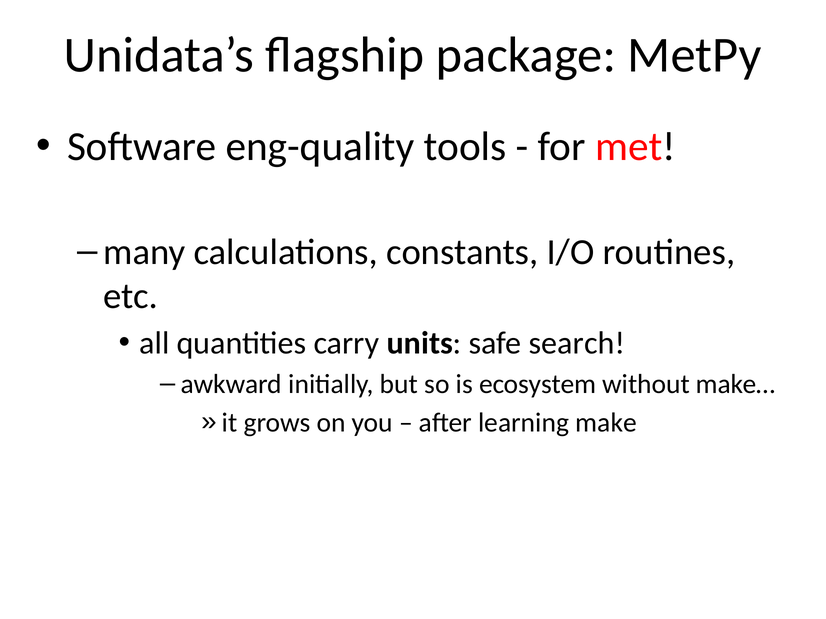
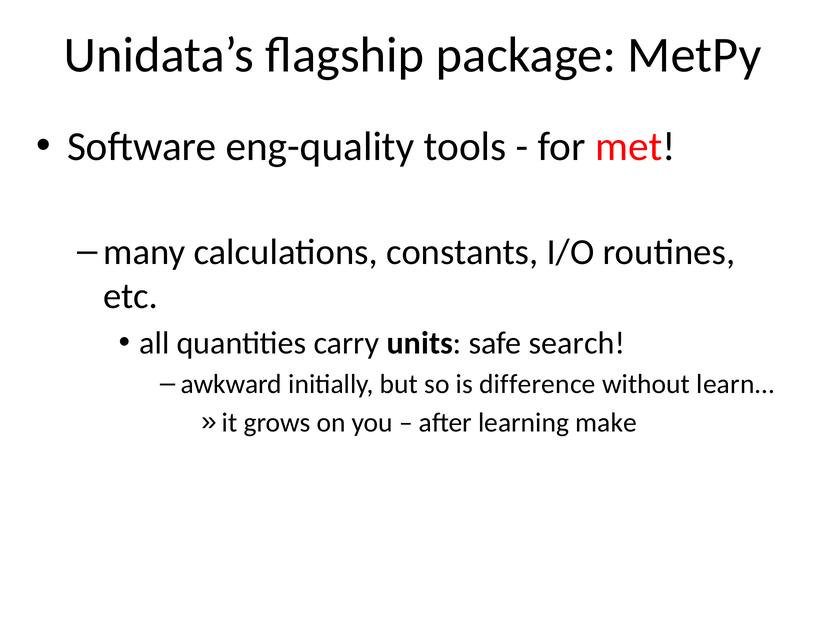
ecosystem: ecosystem -> difference
make…: make… -> learn…
